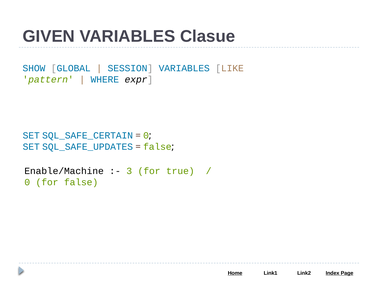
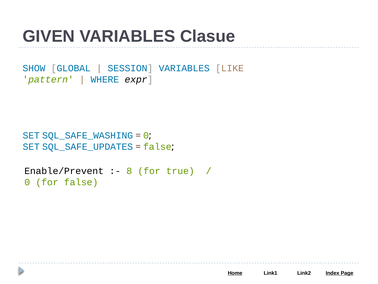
SQL_SAFE_CERTAIN: SQL_SAFE_CERTAIN -> SQL_SAFE_WASHING
Enable/Machine: Enable/Machine -> Enable/Prevent
3: 3 -> 8
